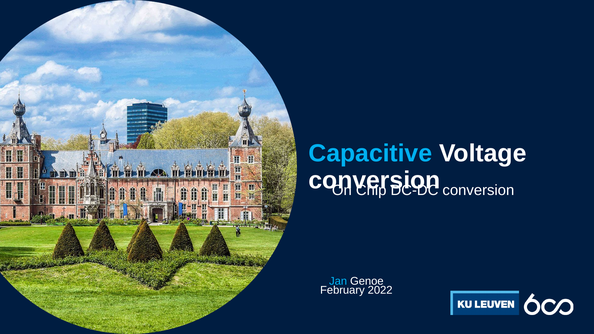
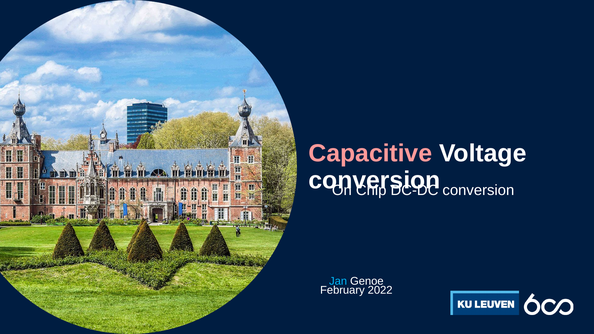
Capacitive colour: light blue -> pink
